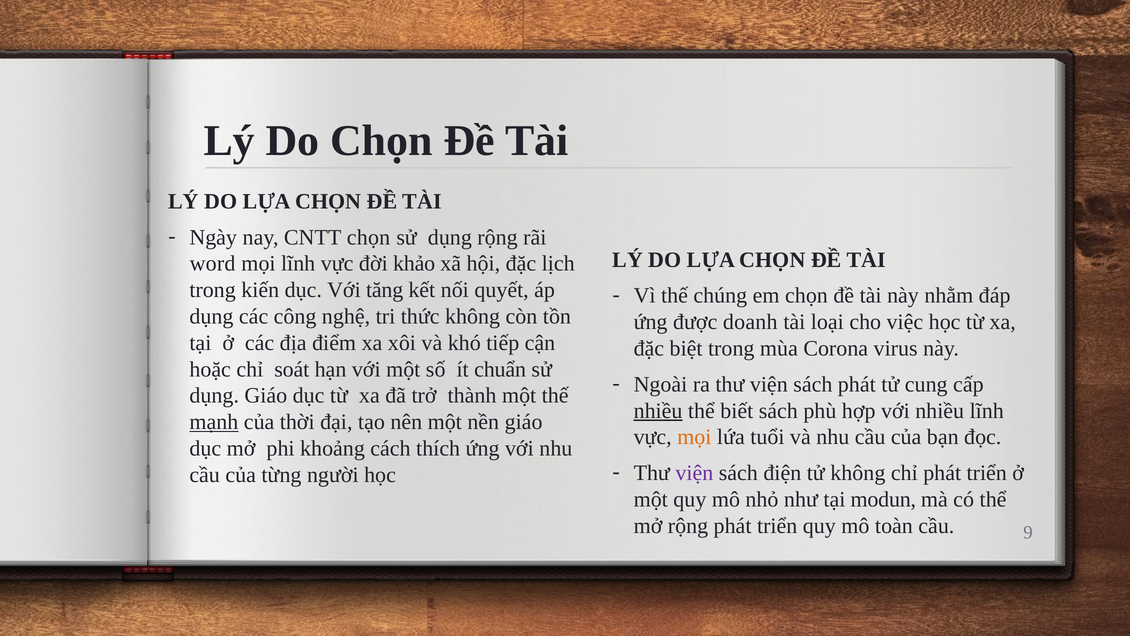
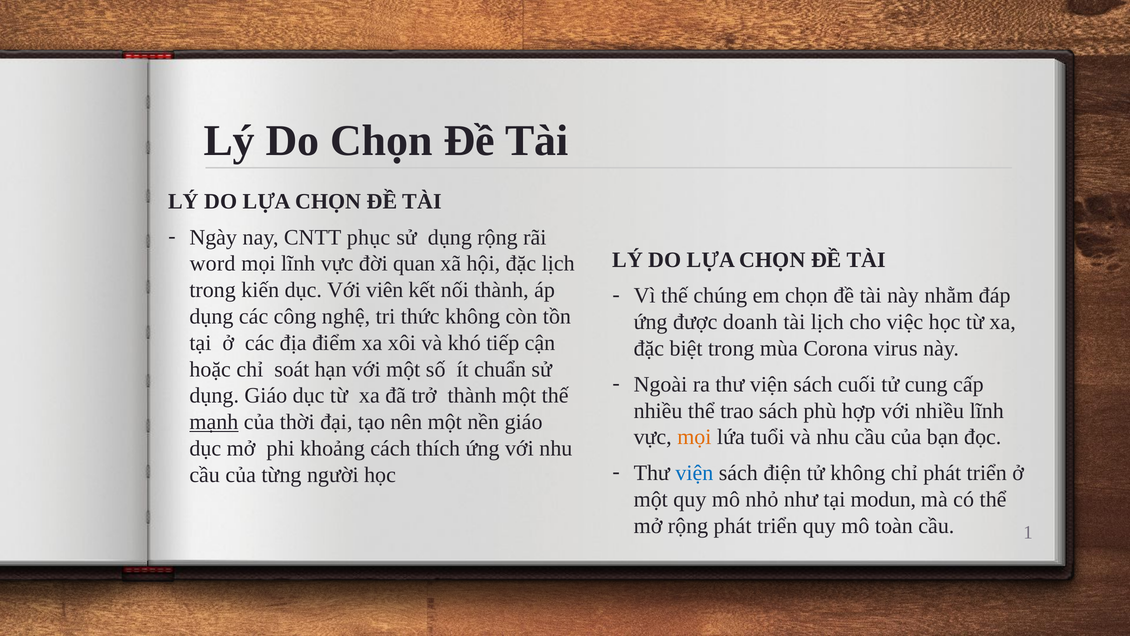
CNTT chọn: chọn -> phục
khảo: khảo -> quan
tăng: tăng -> viên
nối quyết: quyết -> thành
tài loại: loại -> lịch
sách phát: phát -> cuối
nhiều at (658, 411) underline: present -> none
biết: biết -> trao
viện at (694, 473) colour: purple -> blue
9: 9 -> 1
